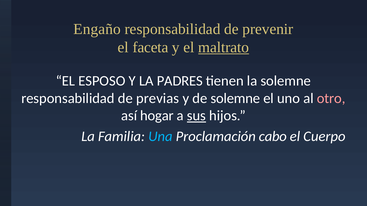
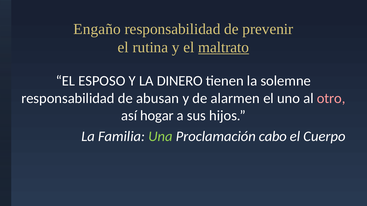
faceta: faceta -> rutina
PADRES: PADRES -> DINERO
previas: previas -> abusan
de solemne: solemne -> alarmen
sus underline: present -> none
Una colour: light blue -> light green
